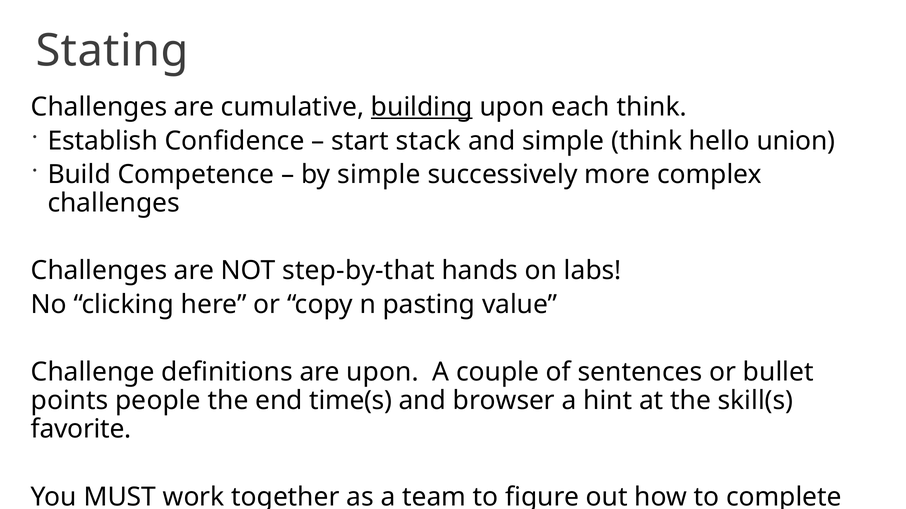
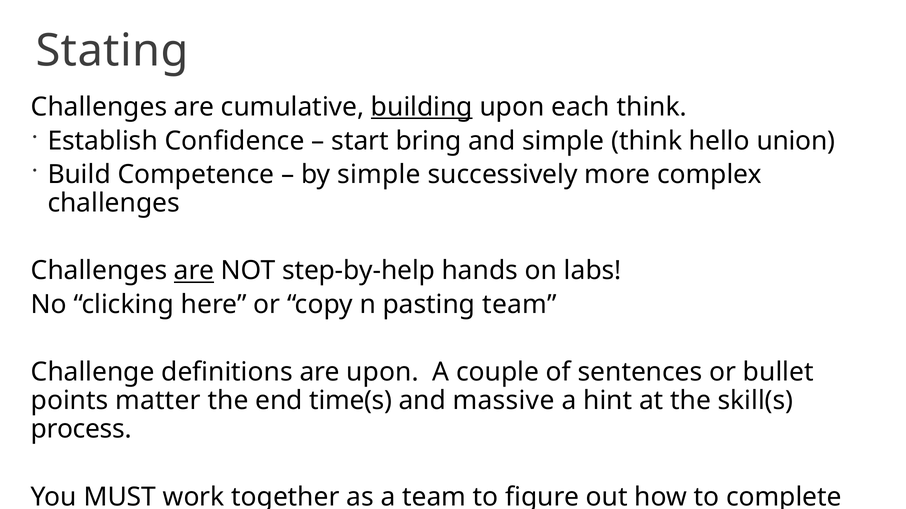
stack: stack -> bring
are at (194, 271) underline: none -> present
step-by-that: step-by-that -> step-by-help
pasting value: value -> team
people: people -> matter
browser: browser -> massive
favorite: favorite -> process
